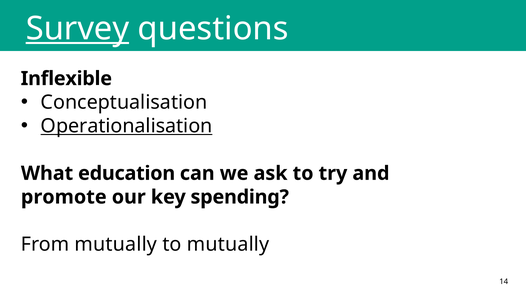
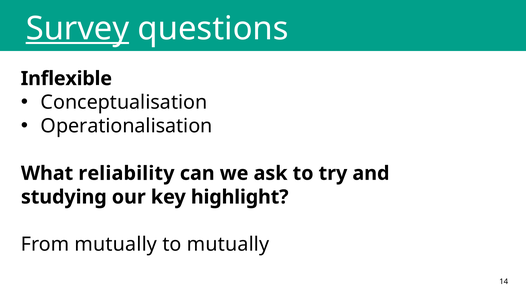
Operationalisation underline: present -> none
education: education -> reliability
promote: promote -> studying
spending: spending -> highlight
